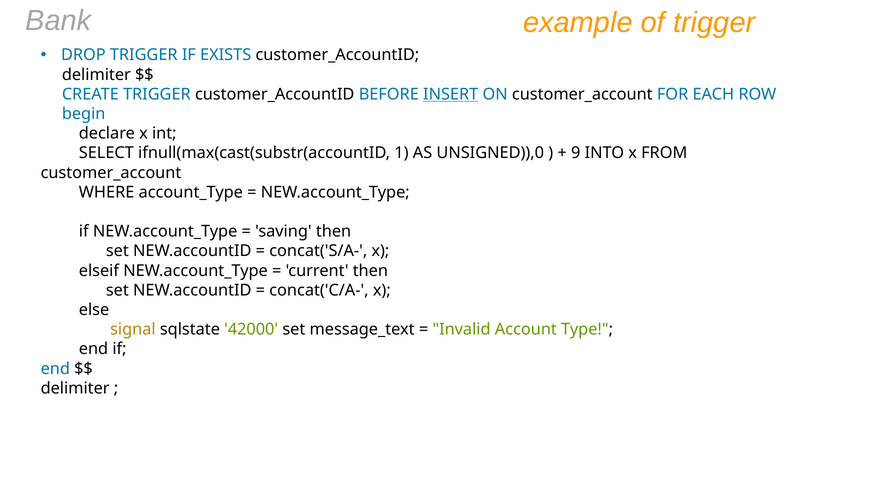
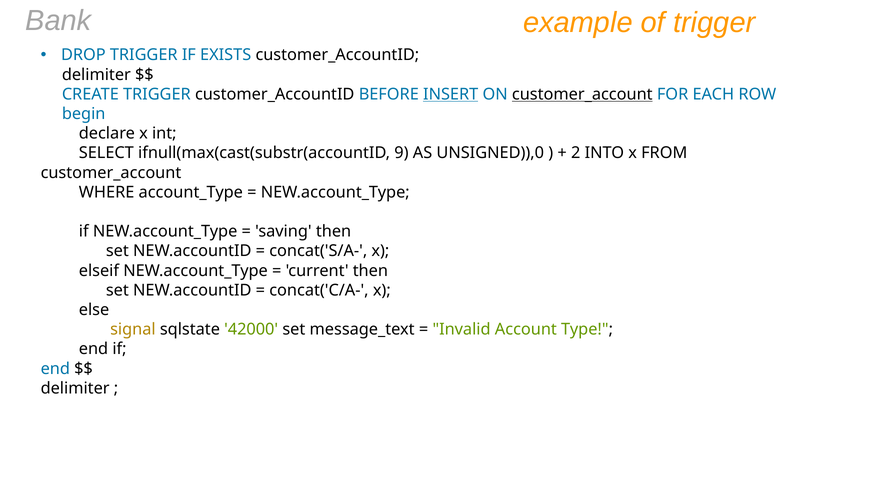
customer_account at (582, 94) underline: none -> present
1: 1 -> 9
9: 9 -> 2
